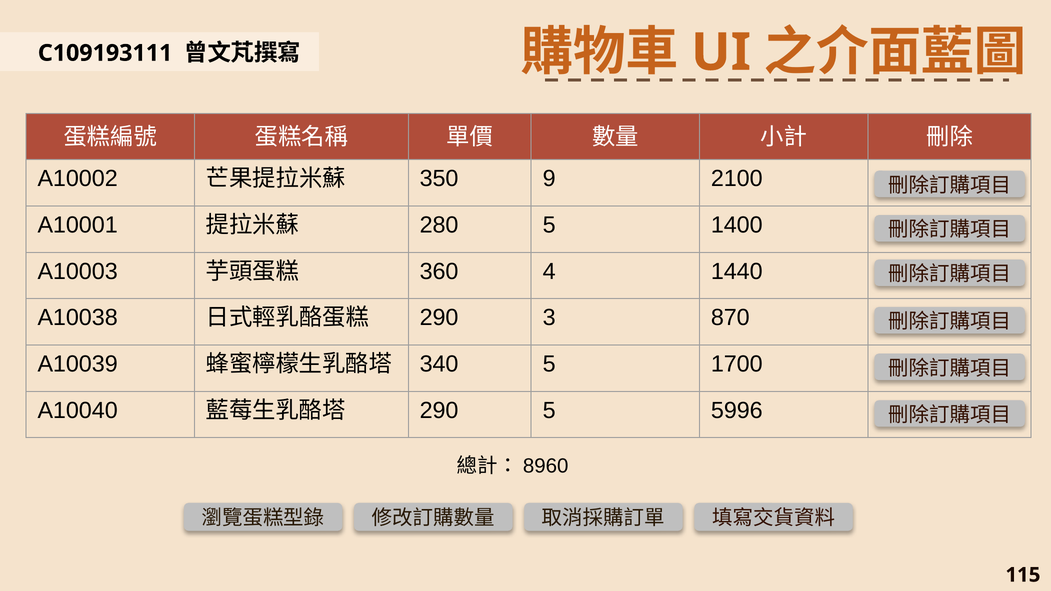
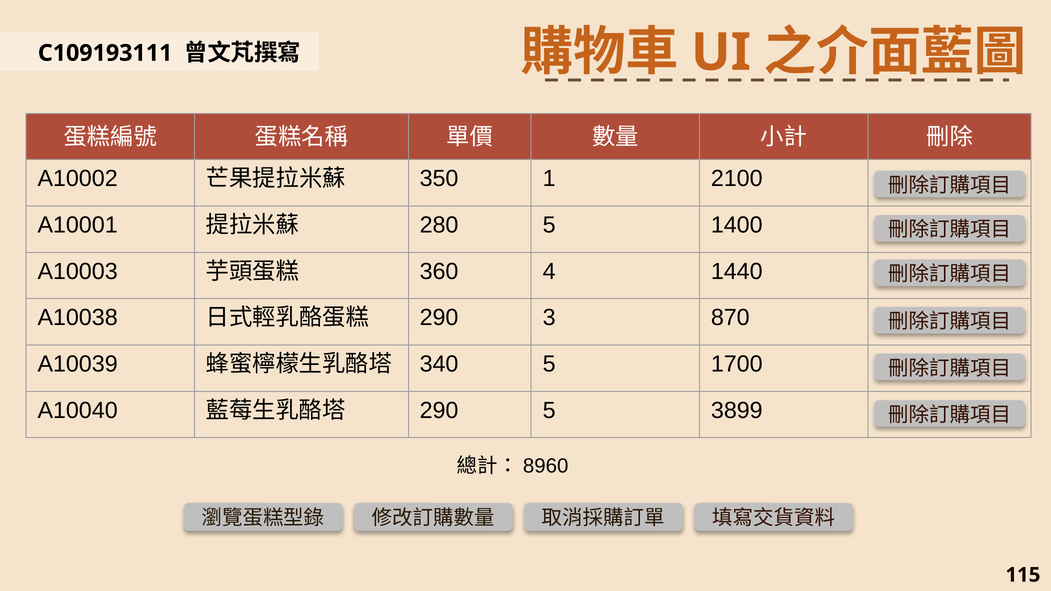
9: 9 -> 1
5996: 5996 -> 3899
